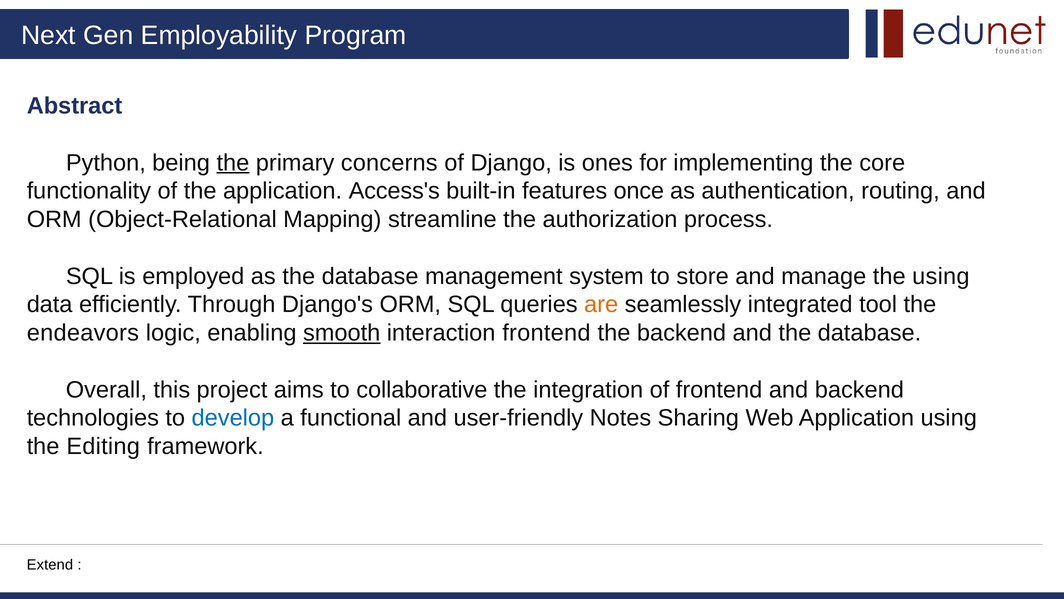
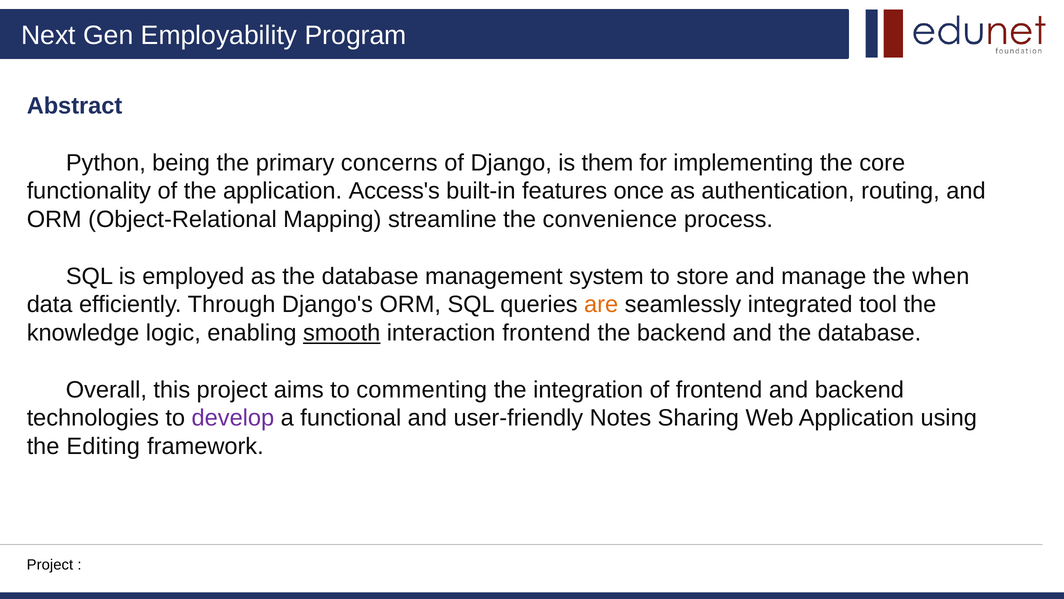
the at (233, 163) underline: present -> none
ones: ones -> them
authorization: authorization -> convenience
the using: using -> when
endeavors: endeavors -> knowledge
collaborative: collaborative -> commenting
develop colour: blue -> purple
Extend at (50, 565): Extend -> Project
